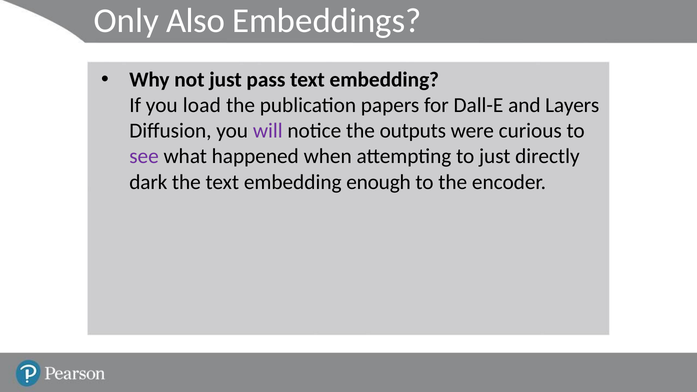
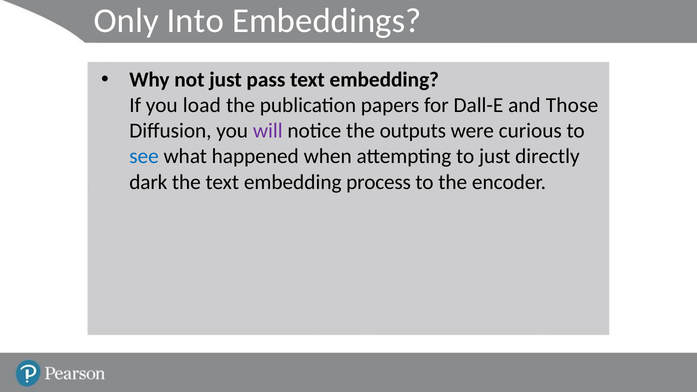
Also: Also -> Into
Layers: Layers -> Those
see colour: purple -> blue
enough: enough -> process
